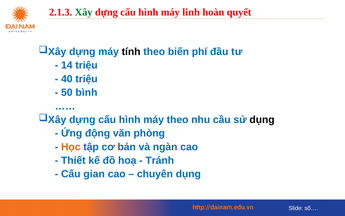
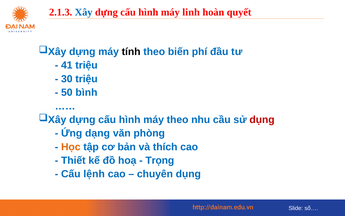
Xây at (84, 12) colour: green -> blue
14: 14 -> 41
40: 40 -> 30
dụng at (262, 120) colour: black -> red
động: động -> dạng
ngàn: ngàn -> thích
Tránh: Tránh -> Trọng
gian: gian -> lệnh
